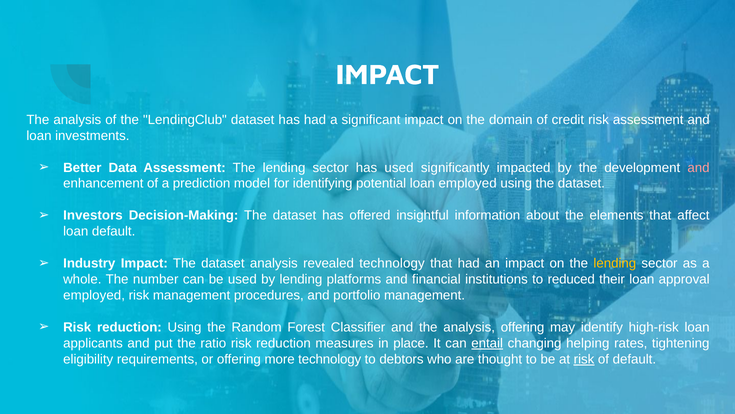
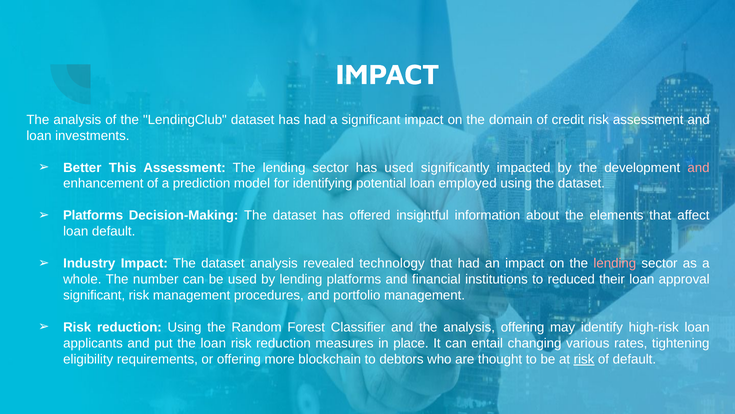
Data: Data -> This
Investors at (93, 215): Investors -> Platforms
lending at (615, 263) colour: yellow -> pink
employed at (94, 295): employed -> significant
the ratio: ratio -> loan
entail underline: present -> none
helping: helping -> various
more technology: technology -> blockchain
